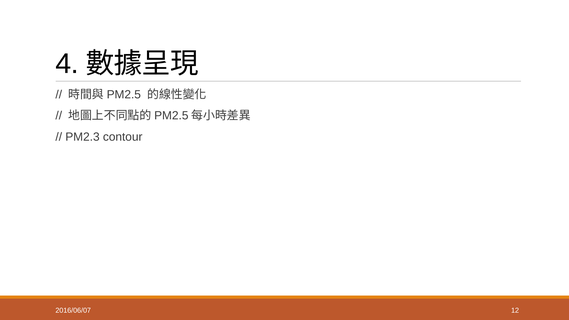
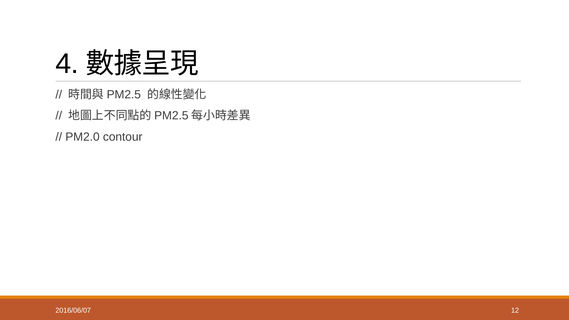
PM2.3: PM2.3 -> PM2.0
